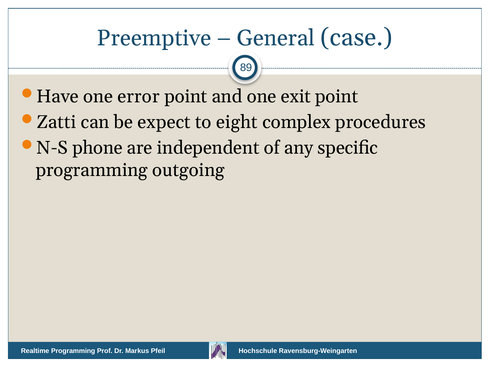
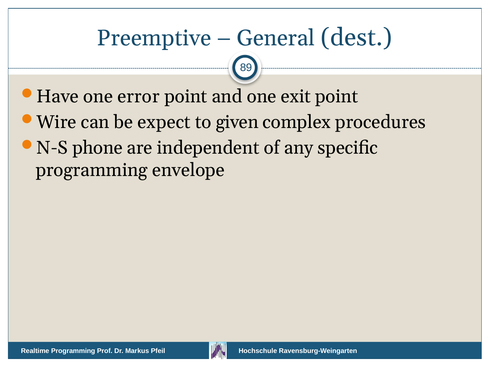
case: case -> dest
Zatti: Zatti -> Wire
eight: eight -> given
outgoing: outgoing -> envelope
